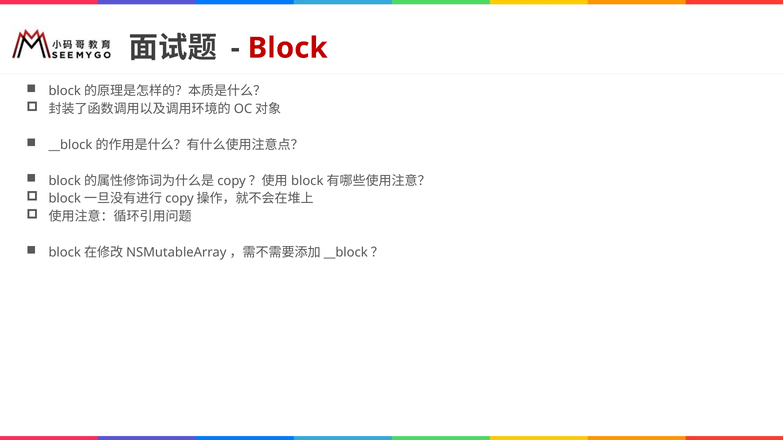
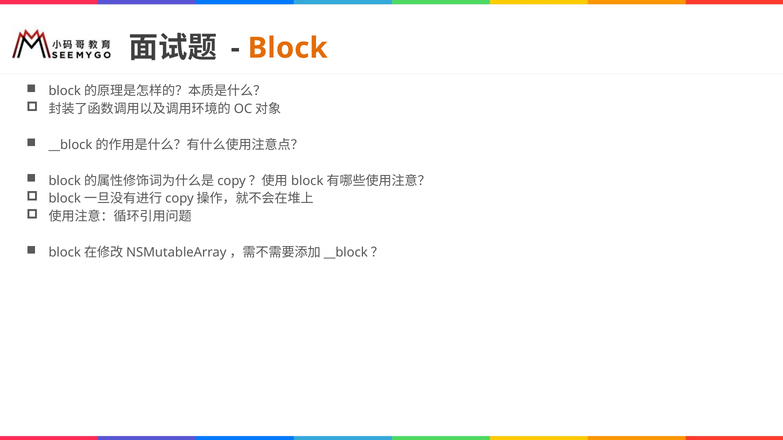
Block colour: red -> orange
